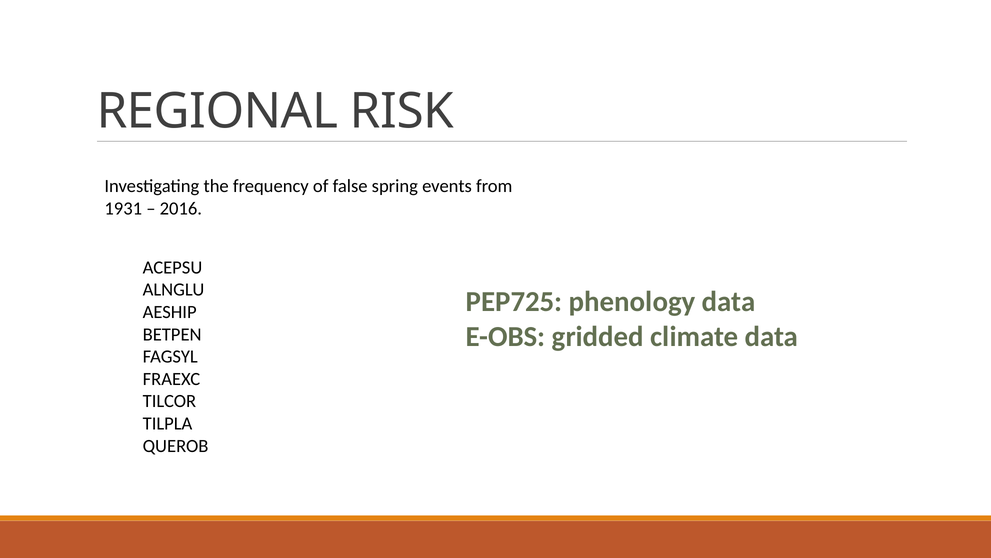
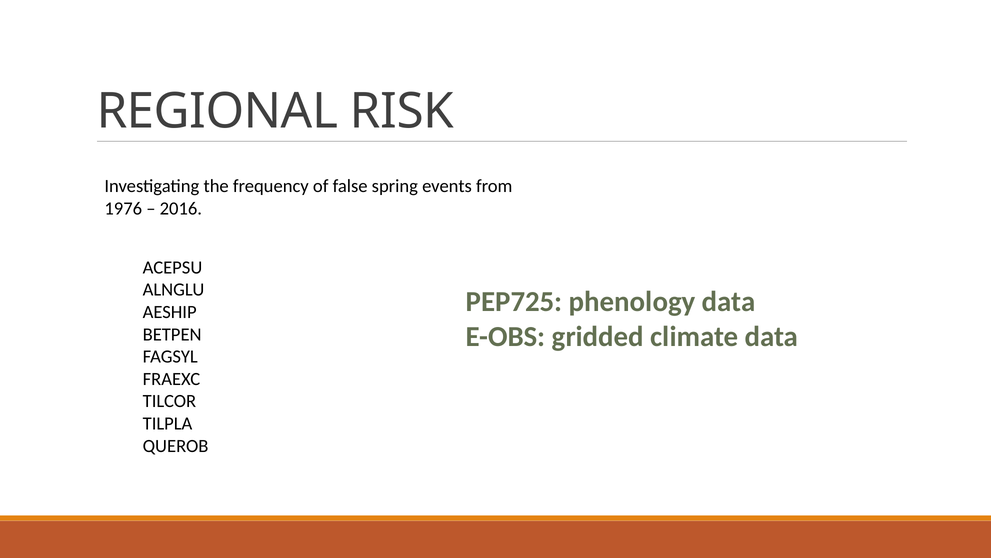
1931: 1931 -> 1976
